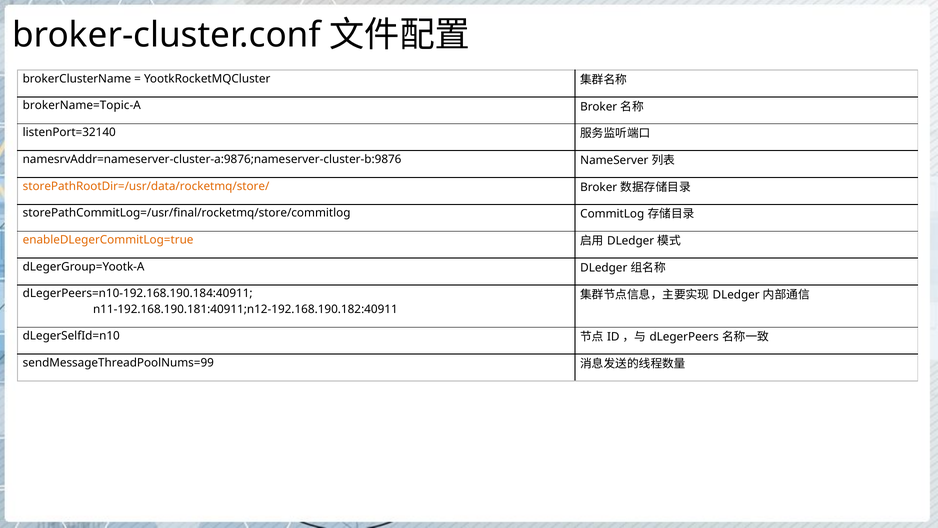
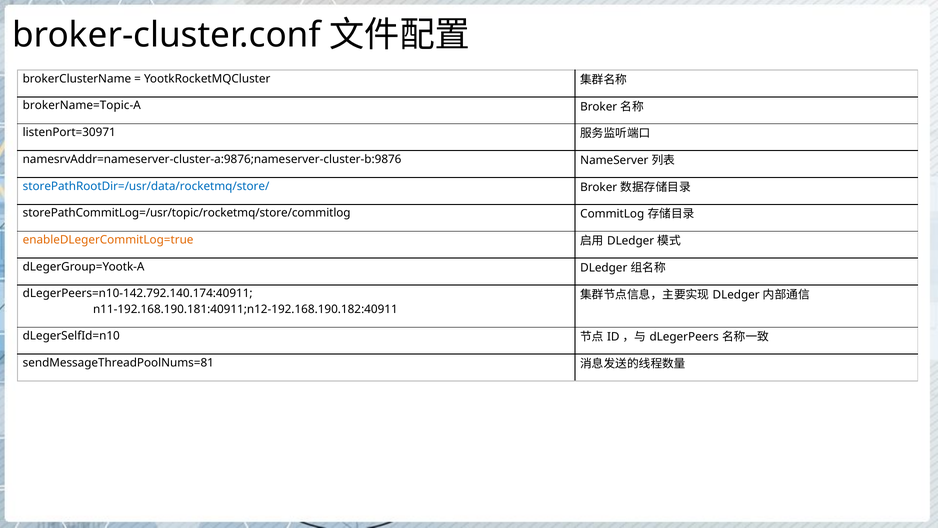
listenPort=32140: listenPort=32140 -> listenPort=30971
storePathRootDir=/usr/data/rocketmq/store/ colour: orange -> blue
storePathCommitLog=/usr/final/rocketmq/store/commitlog: storePathCommitLog=/usr/final/rocketmq/store/commitlog -> storePathCommitLog=/usr/topic/rocketmq/store/commitlog
dLegerPeers=n10-192.168.190.184:40911: dLegerPeers=n10-192.168.190.184:40911 -> dLegerPeers=n10-142.792.140.174:40911
sendMessageThreadPoolNums=99: sendMessageThreadPoolNums=99 -> sendMessageThreadPoolNums=81
